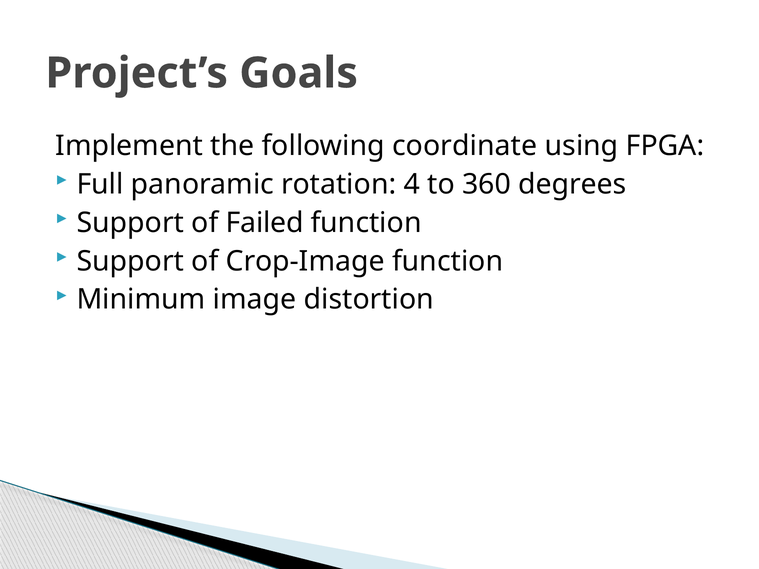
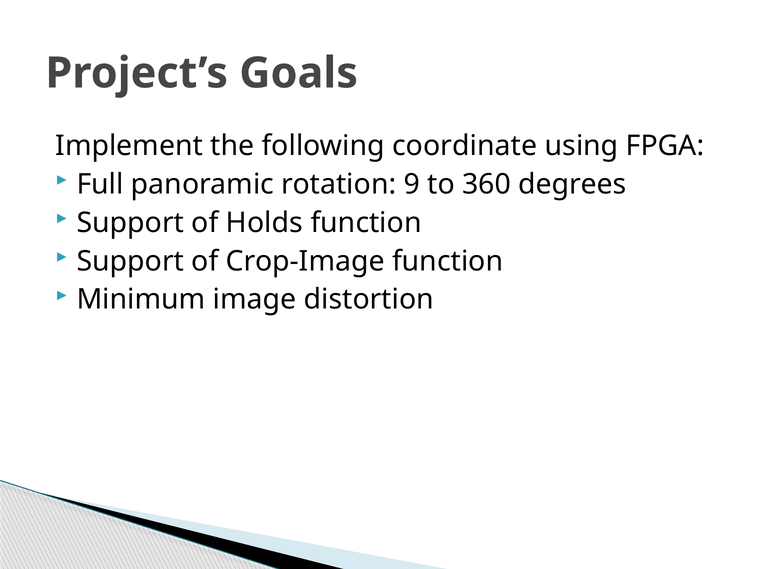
4: 4 -> 9
Failed: Failed -> Holds
